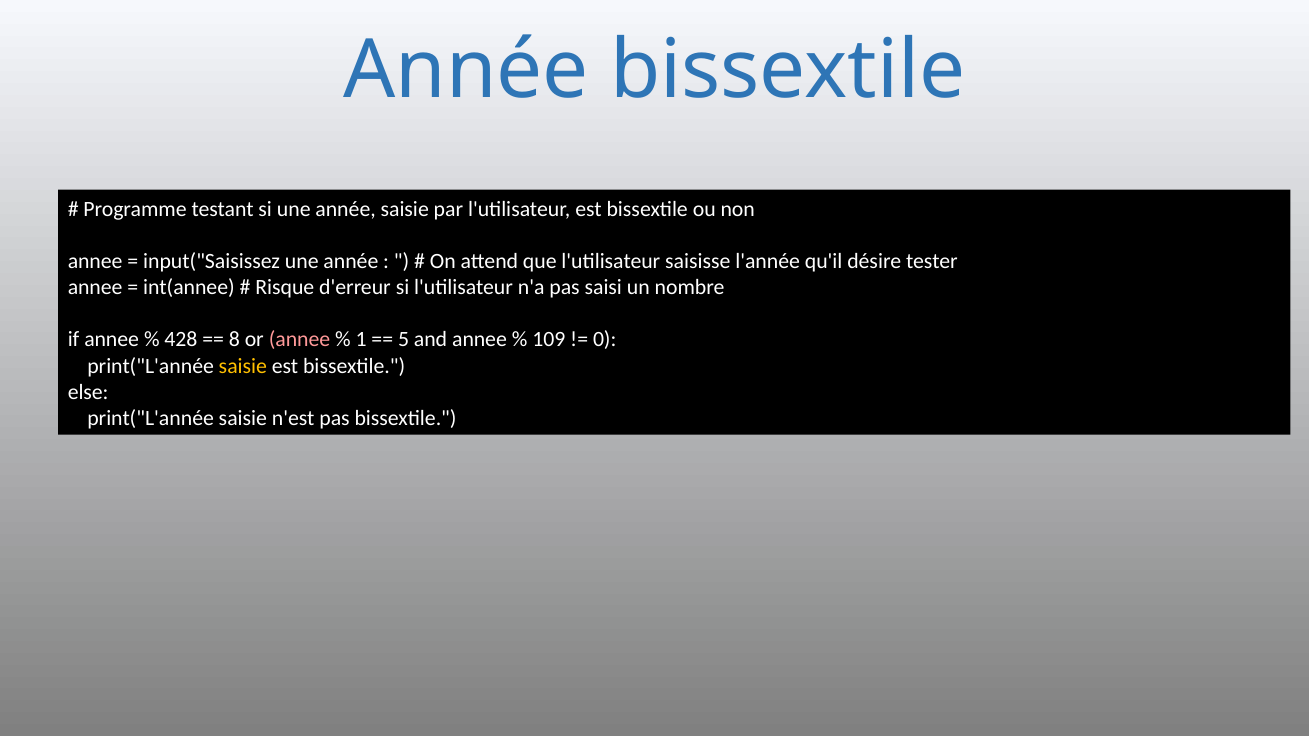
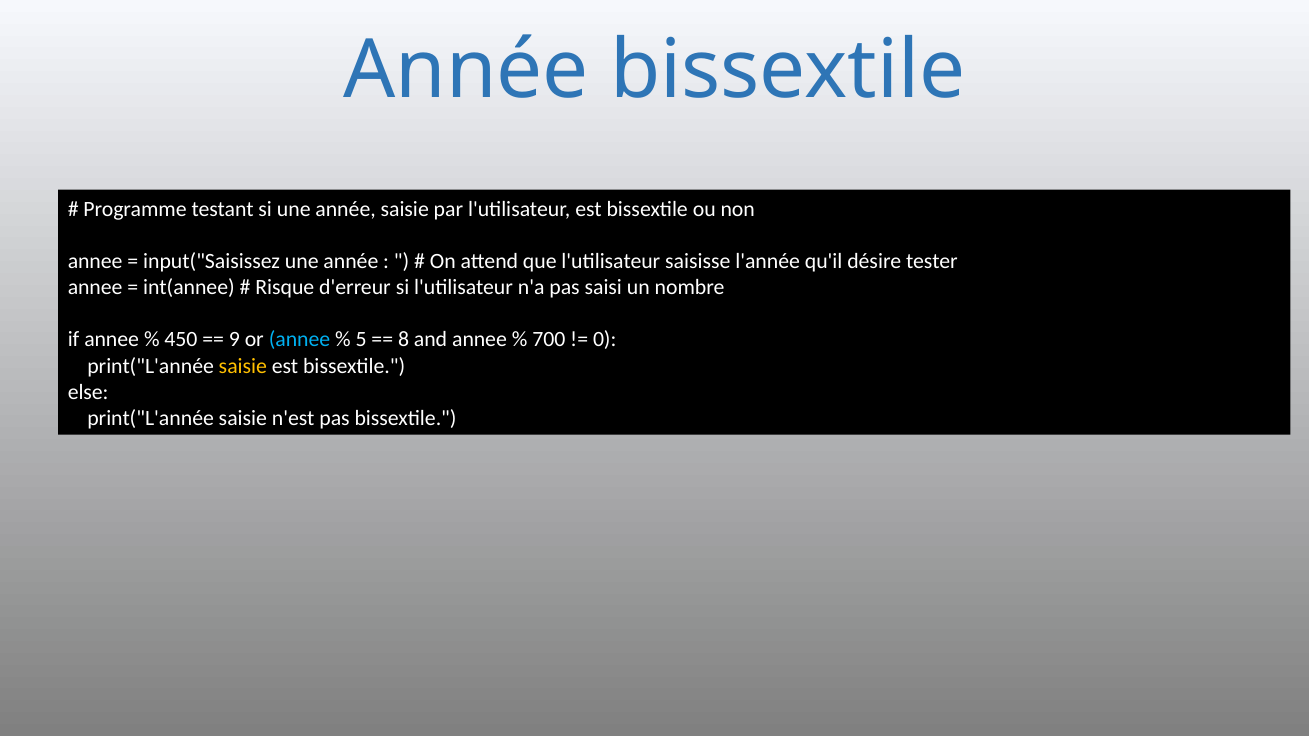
428: 428 -> 450
8: 8 -> 9
annee at (300, 340) colour: pink -> light blue
1: 1 -> 5
5: 5 -> 8
109: 109 -> 700
